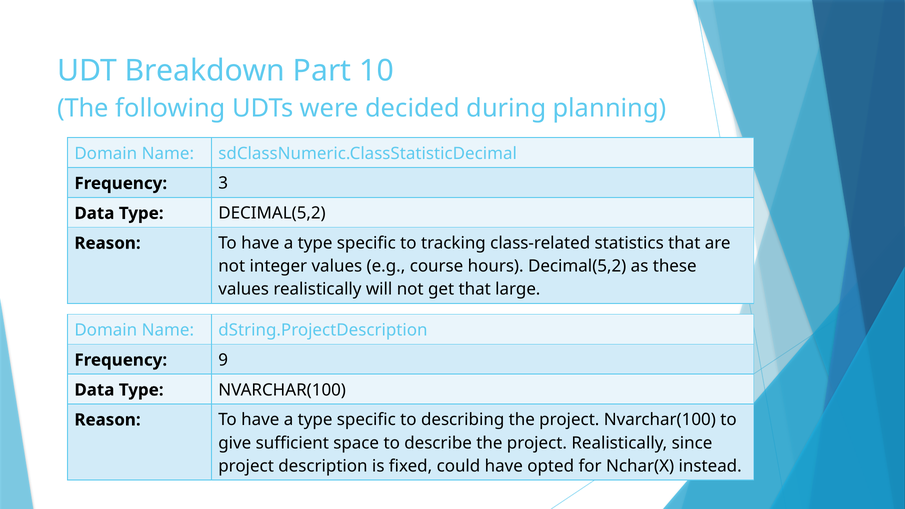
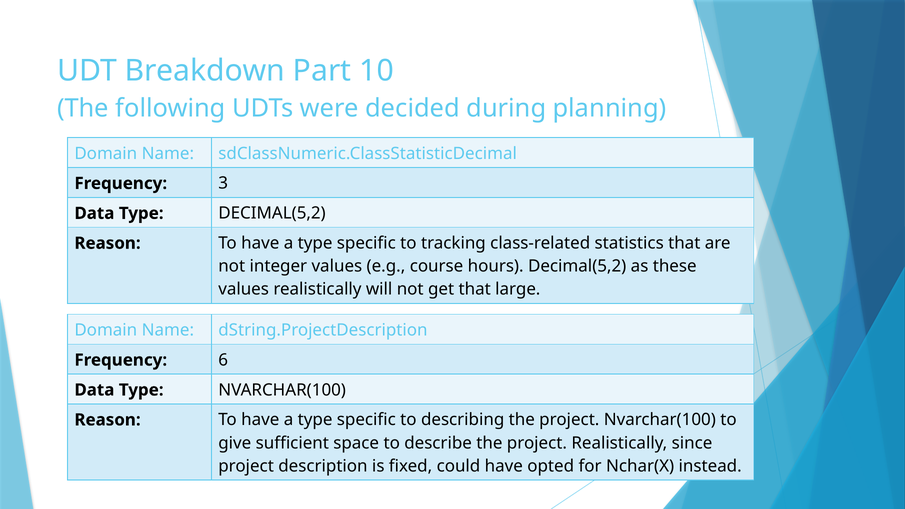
9: 9 -> 6
